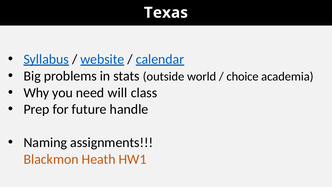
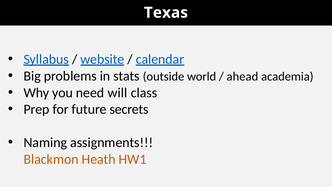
choice: choice -> ahead
handle: handle -> secrets
